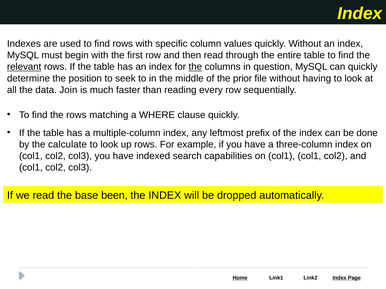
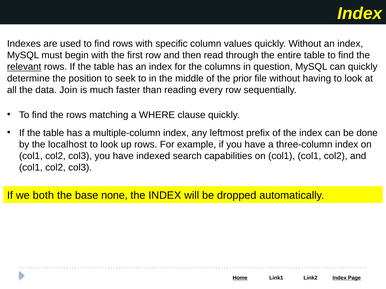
the at (195, 67) underline: present -> none
calculate: calculate -> localhost
we read: read -> both
been: been -> none
